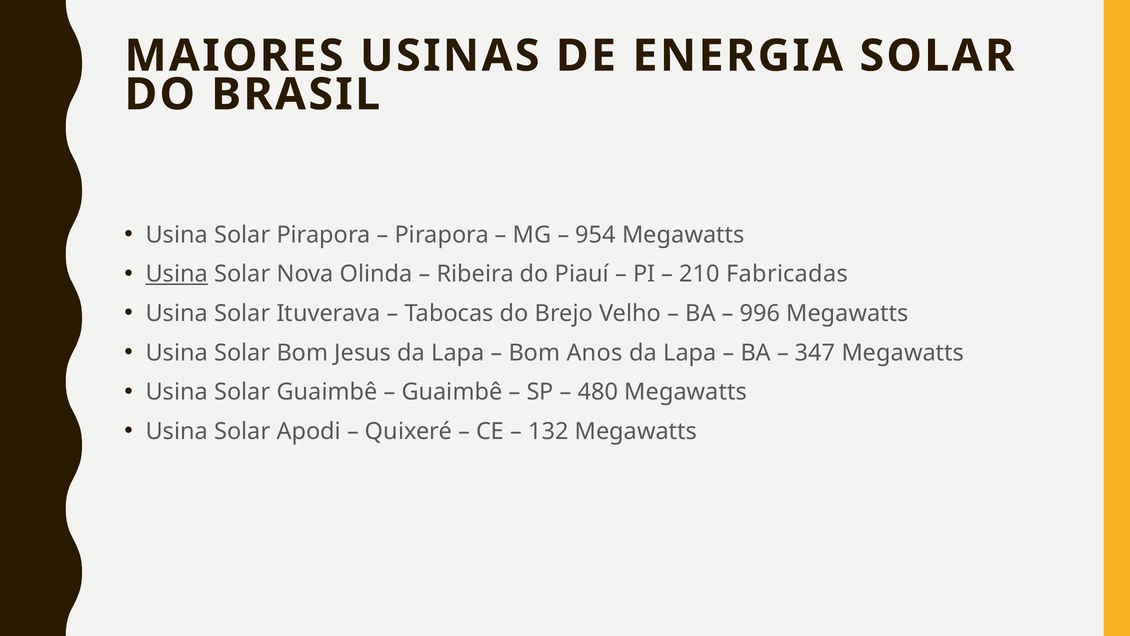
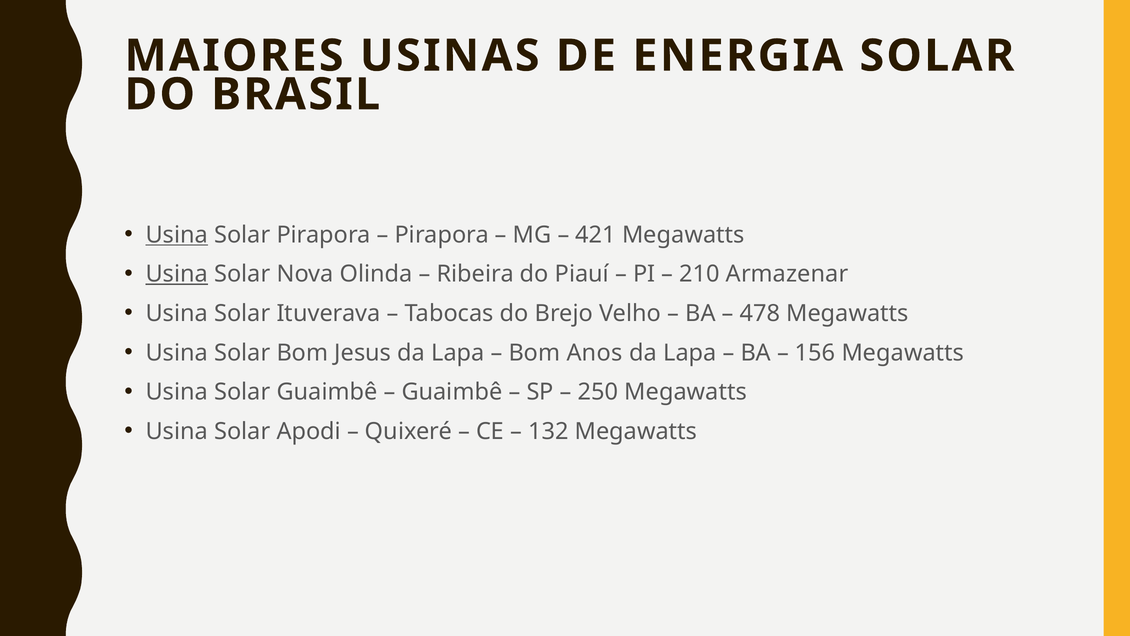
Usina at (177, 235) underline: none -> present
954: 954 -> 421
Fabricadas: Fabricadas -> Armazenar
996: 996 -> 478
347: 347 -> 156
480: 480 -> 250
